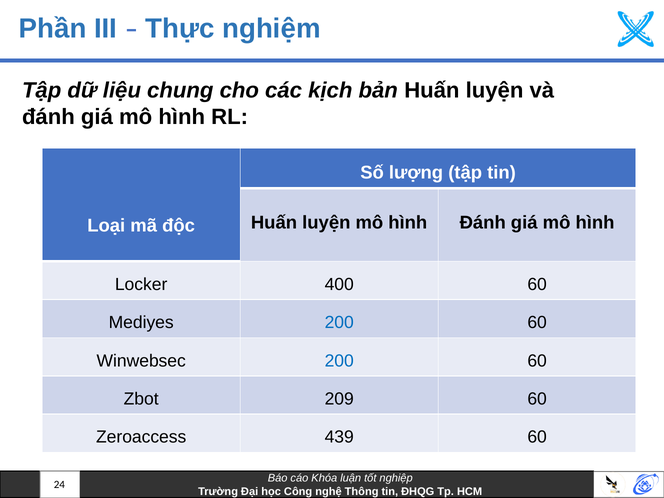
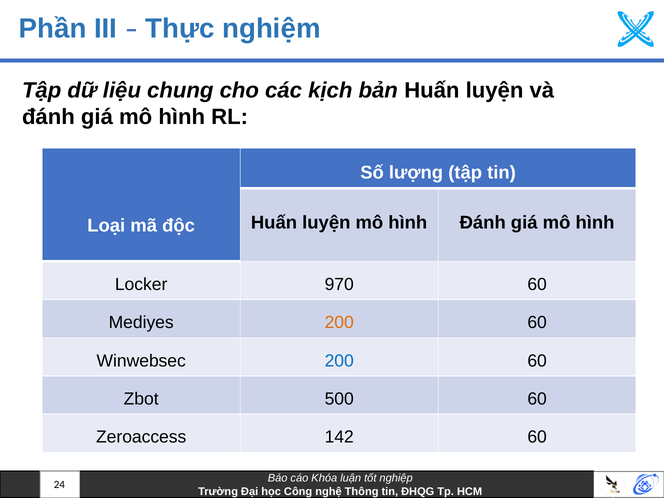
400: 400 -> 970
200 at (339, 323) colour: blue -> orange
209: 209 -> 500
439: 439 -> 142
